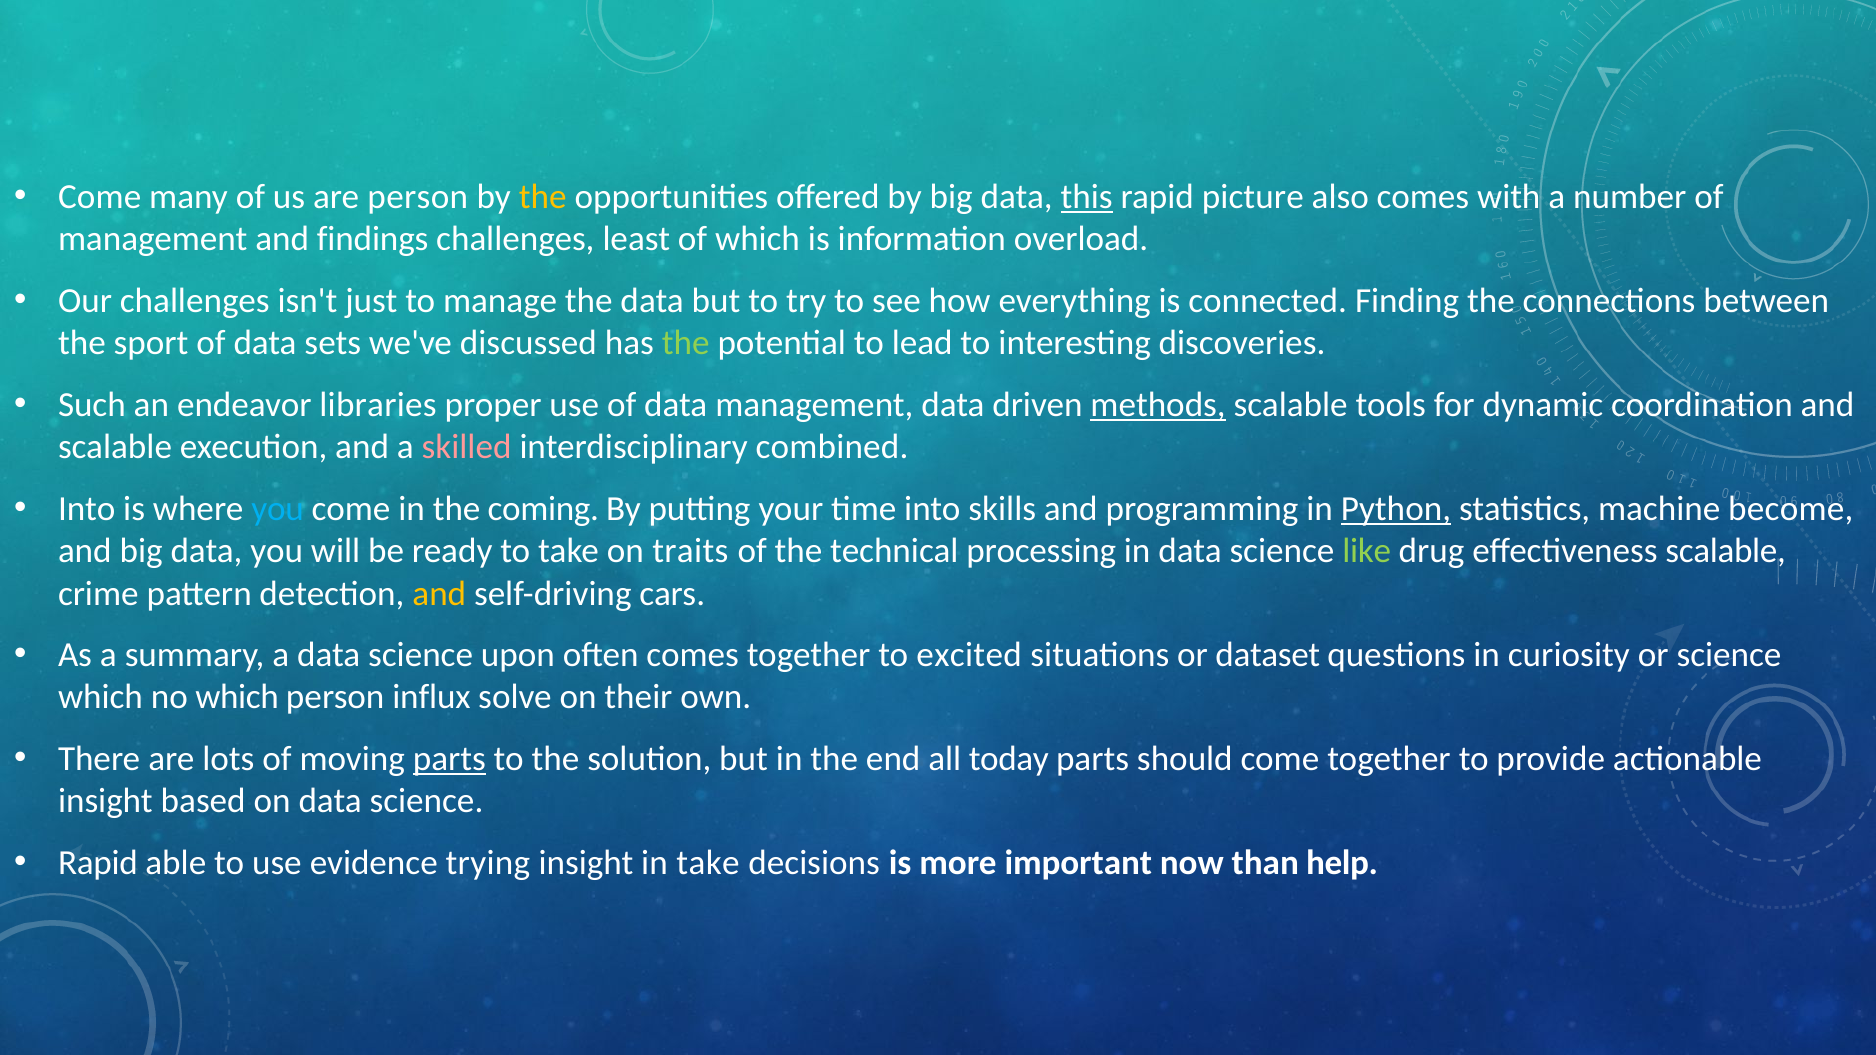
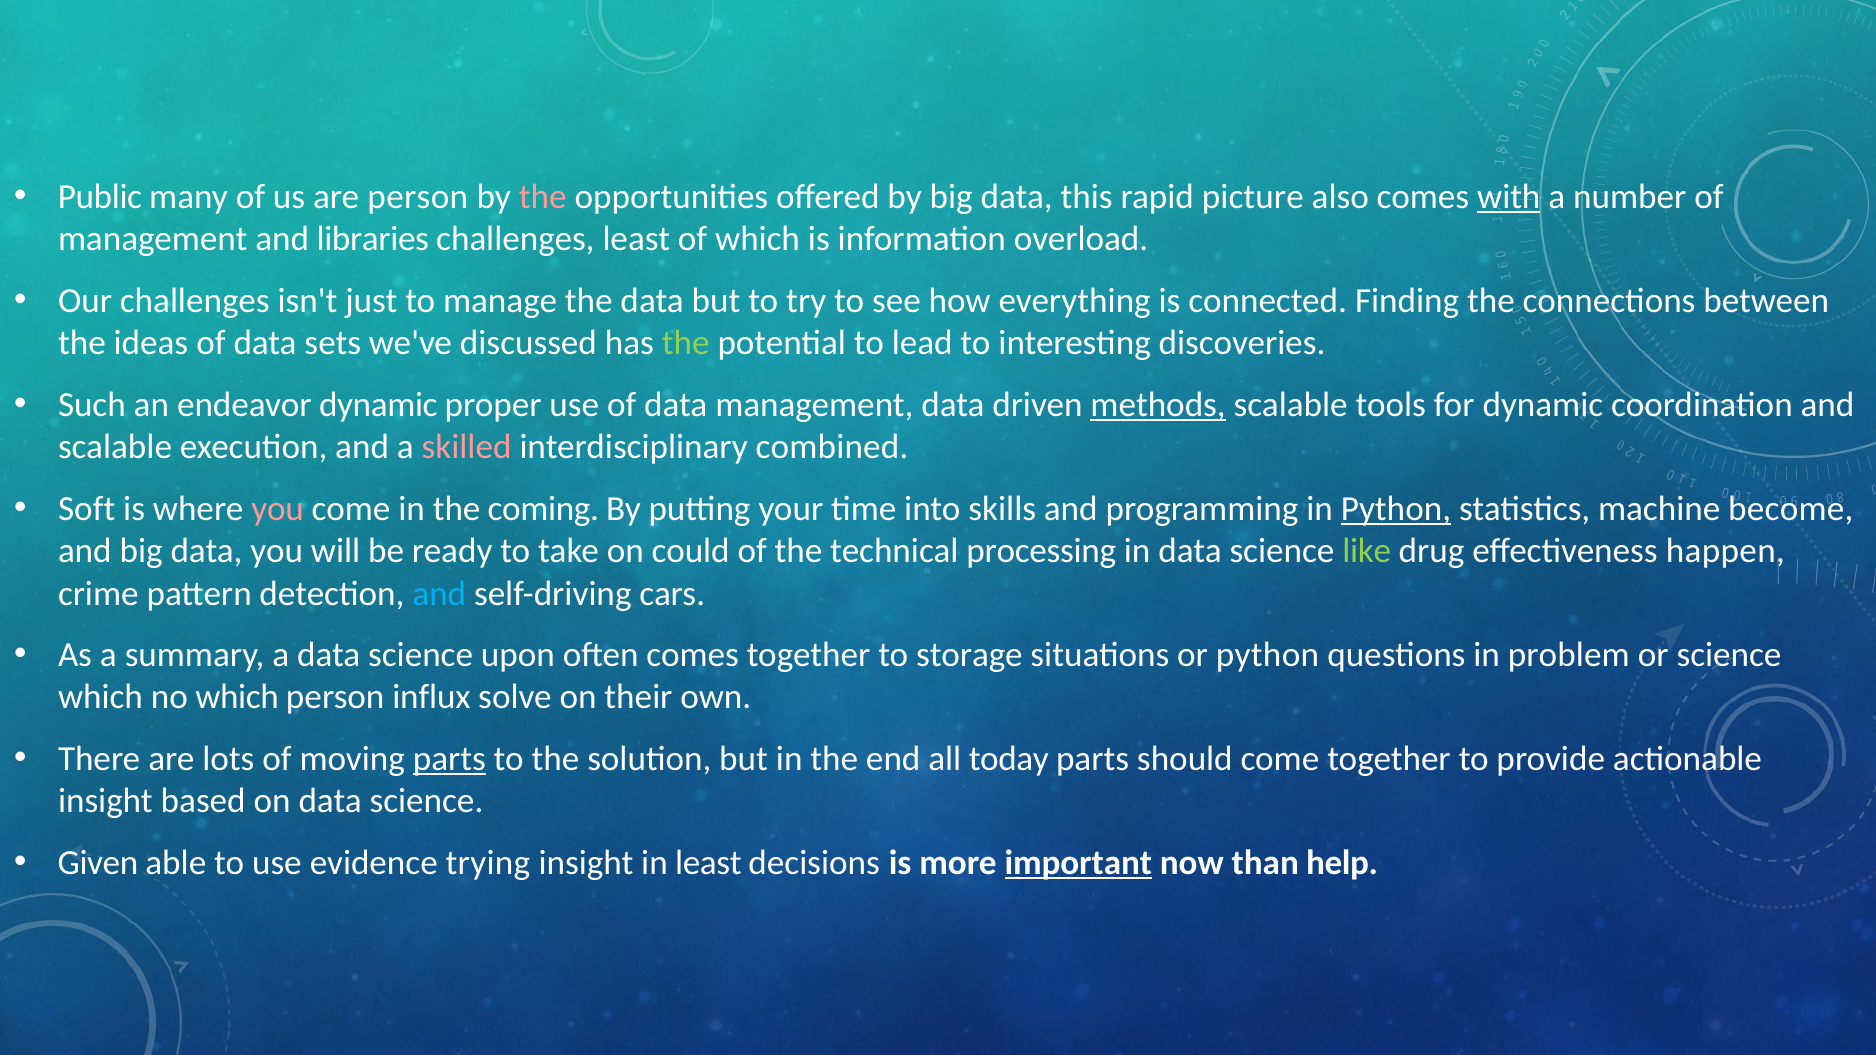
Come at (100, 197): Come -> Public
the at (543, 197) colour: yellow -> pink
this underline: present -> none
with underline: none -> present
findings: findings -> libraries
sport: sport -> ideas
endeavor libraries: libraries -> dynamic
Into at (87, 509): Into -> Soft
you at (278, 509) colour: light blue -> pink
traits: traits -> could
effectiveness scalable: scalable -> happen
and at (439, 594) colour: yellow -> light blue
excited: excited -> storage
or dataset: dataset -> python
curiosity: curiosity -> problem
Rapid at (98, 863): Rapid -> Given
in take: take -> least
important underline: none -> present
